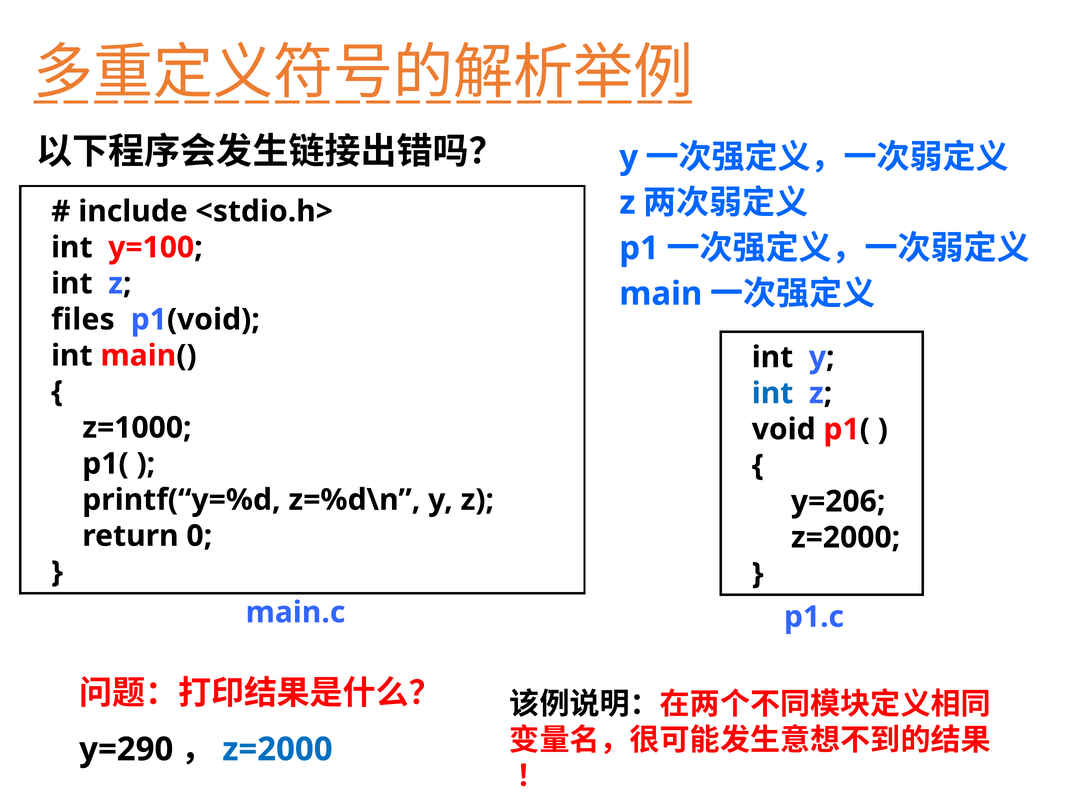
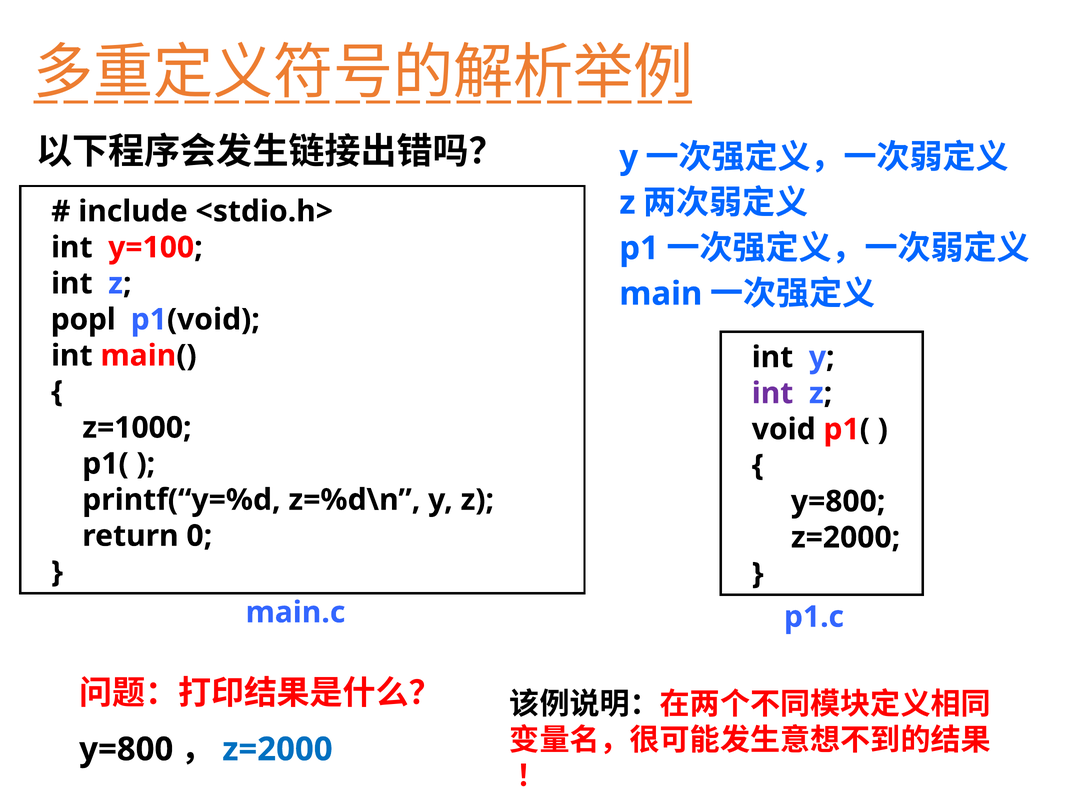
files: files -> popl
int at (773, 393) colour: blue -> purple
y=206 at (838, 501): y=206 -> y=800
y=290 at (126, 749): y=290 -> y=800
